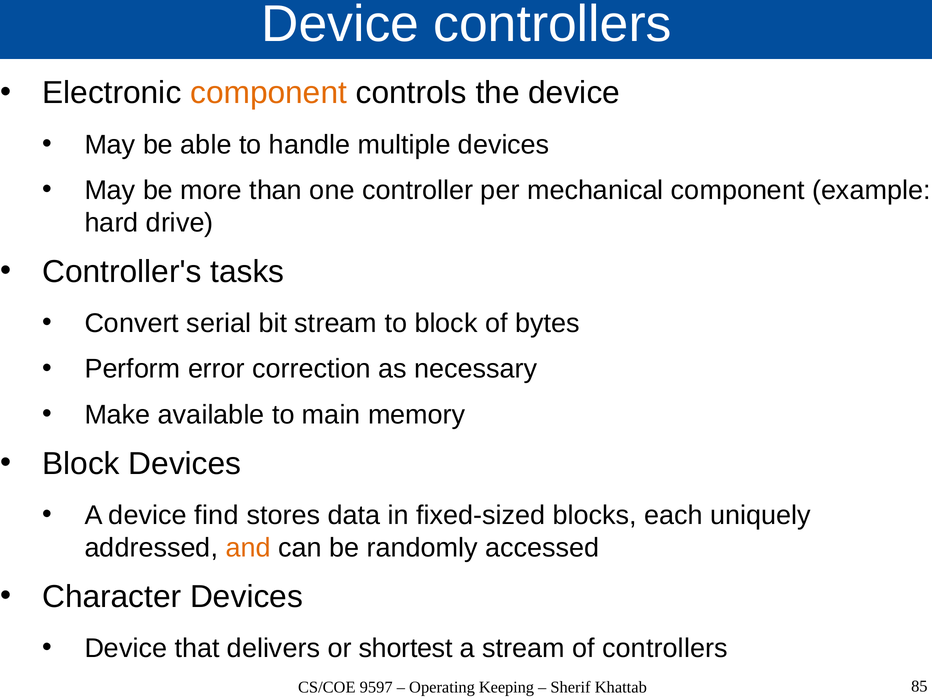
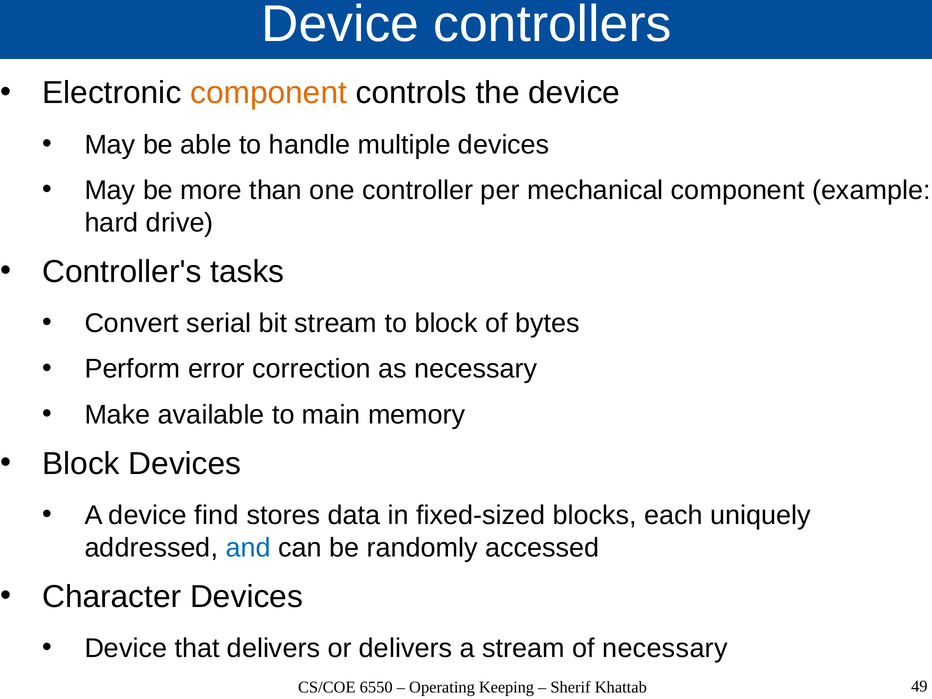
and colour: orange -> blue
or shortest: shortest -> delivers
of controllers: controllers -> necessary
9597: 9597 -> 6550
85: 85 -> 49
